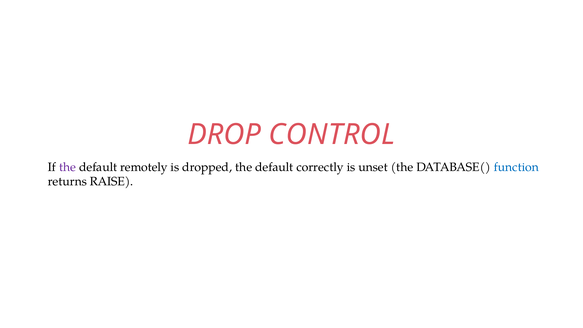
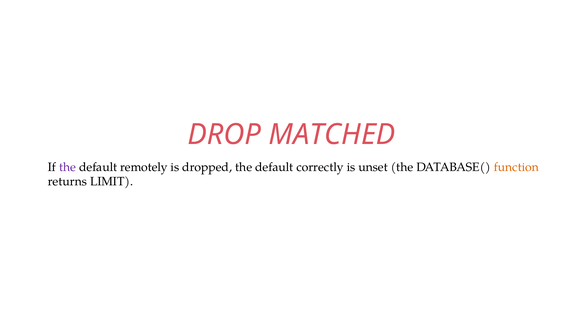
CONTROL: CONTROL -> MATCHED
function colour: blue -> orange
RAISE: RAISE -> LIMIT
